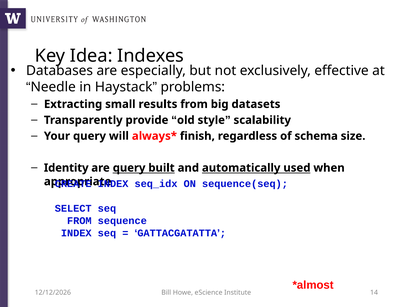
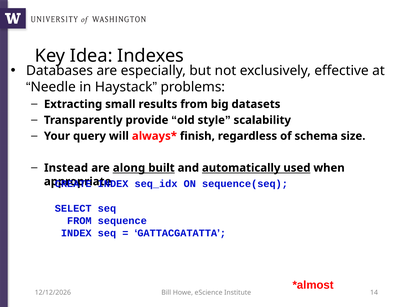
Identity: Identity -> Instead
are query: query -> along
